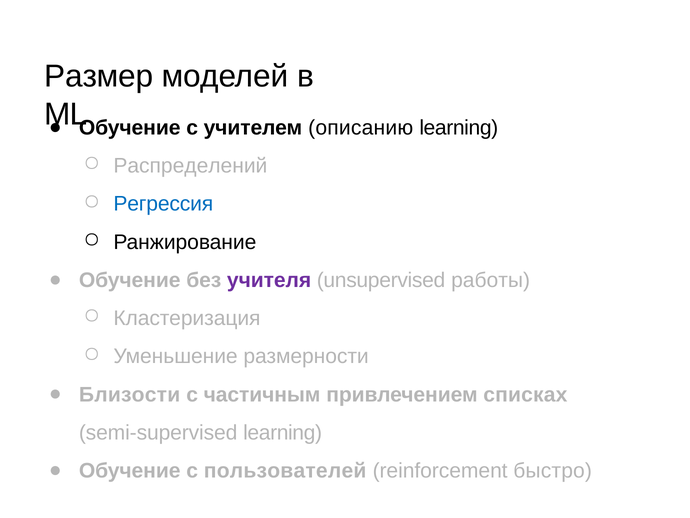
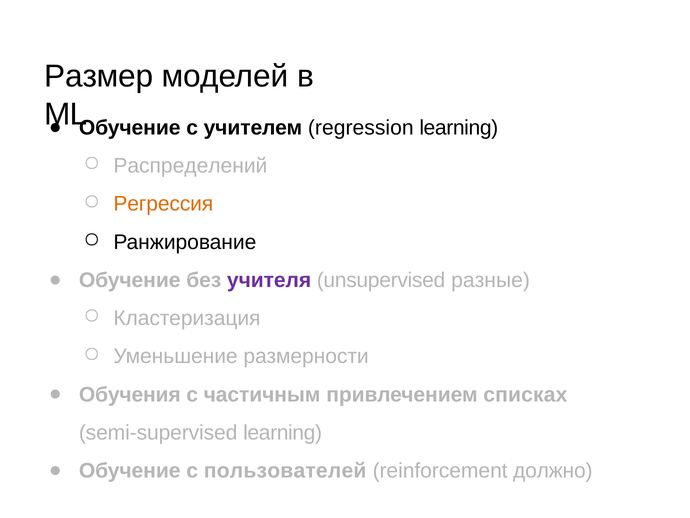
описанию: описанию -> regression
Регрессия colour: blue -> orange
работы: работы -> разные
Близости: Близости -> Обучения
быстро: быстро -> должно
